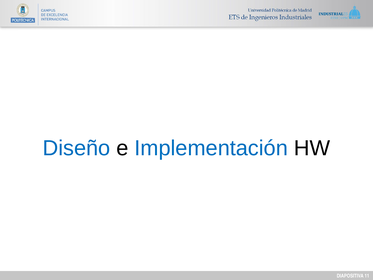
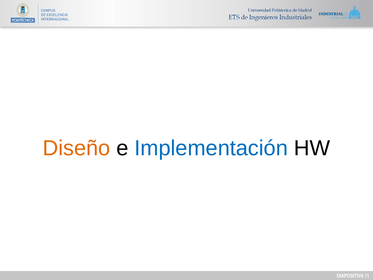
Diseño colour: blue -> orange
